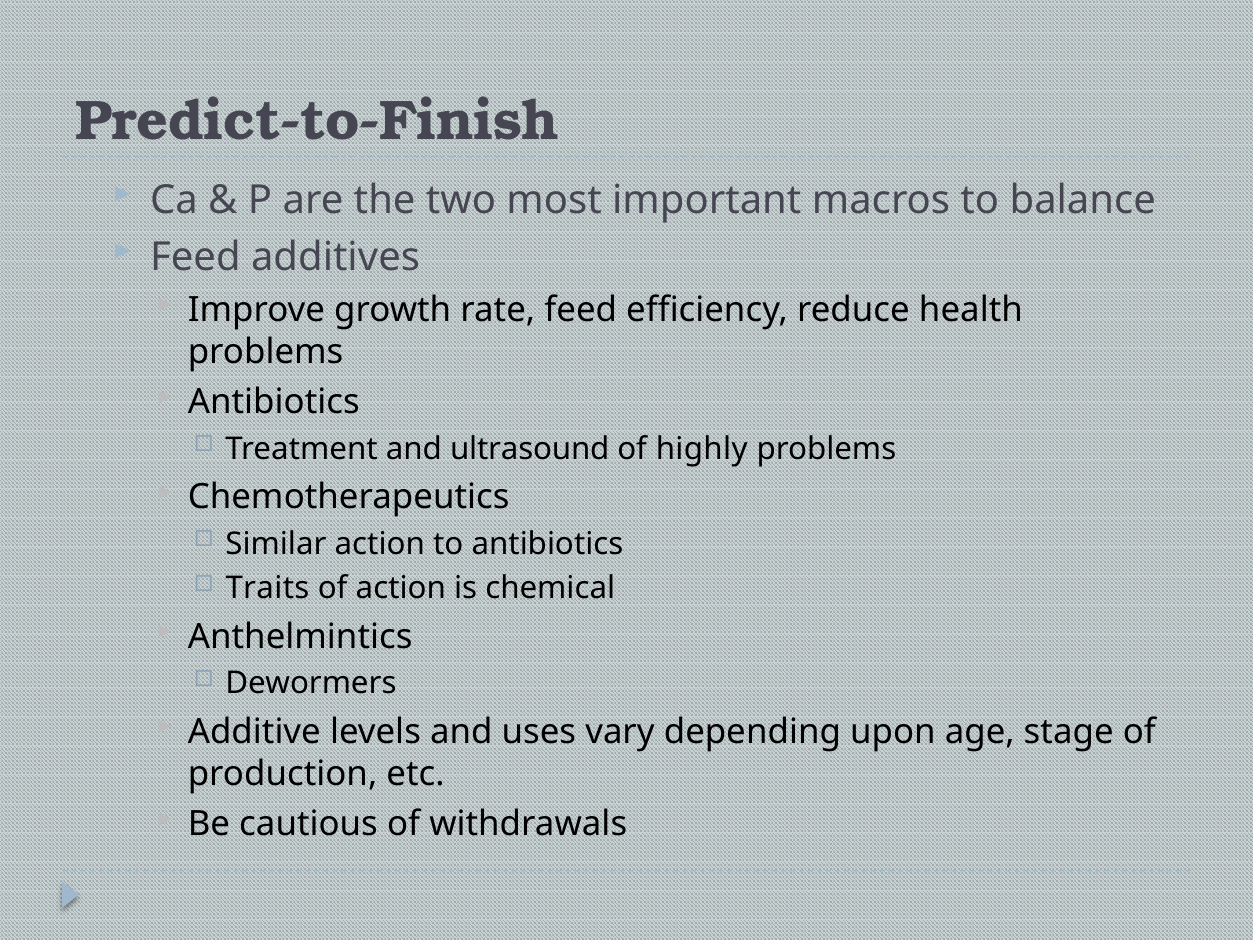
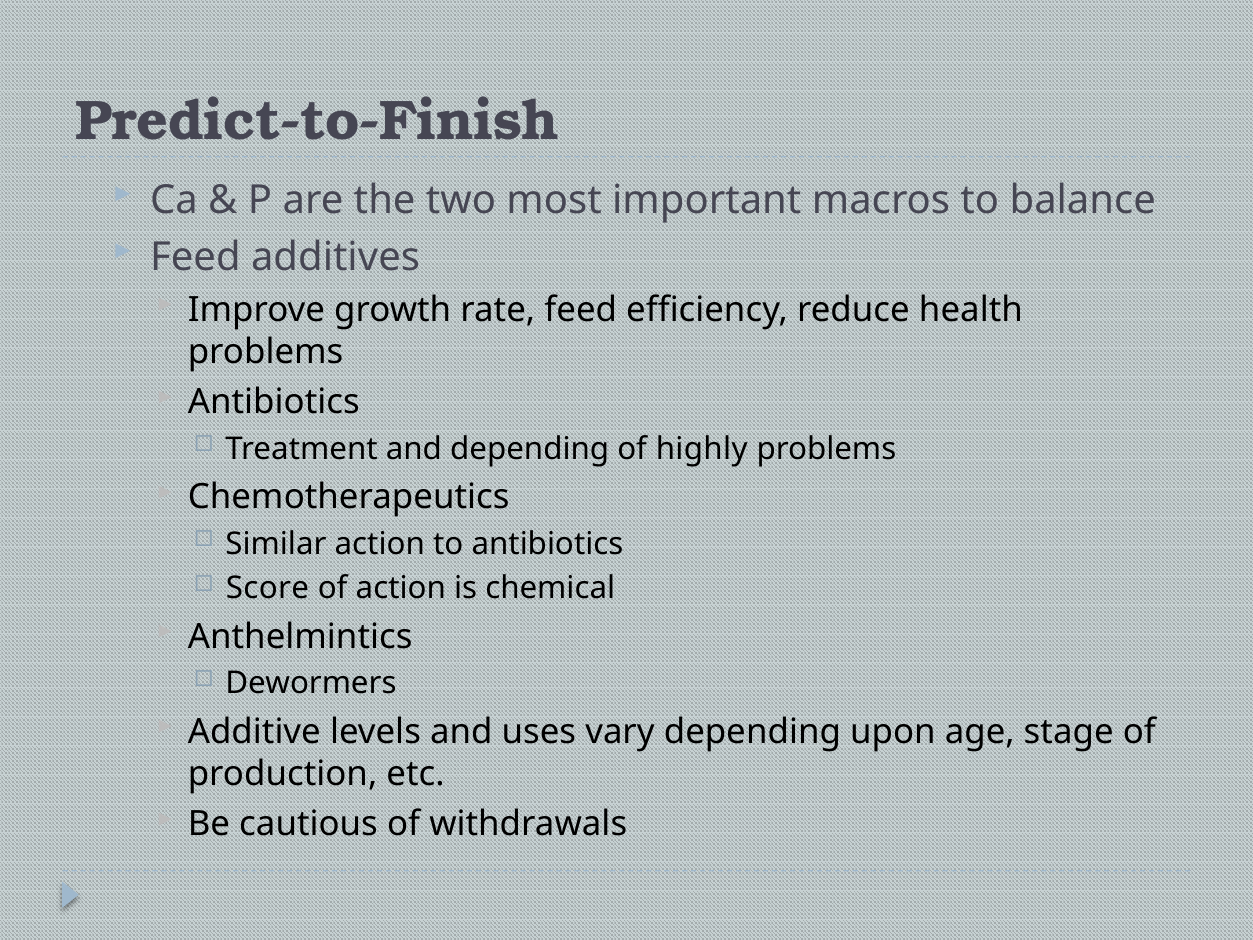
and ultrasound: ultrasound -> depending
Traits: Traits -> Score
